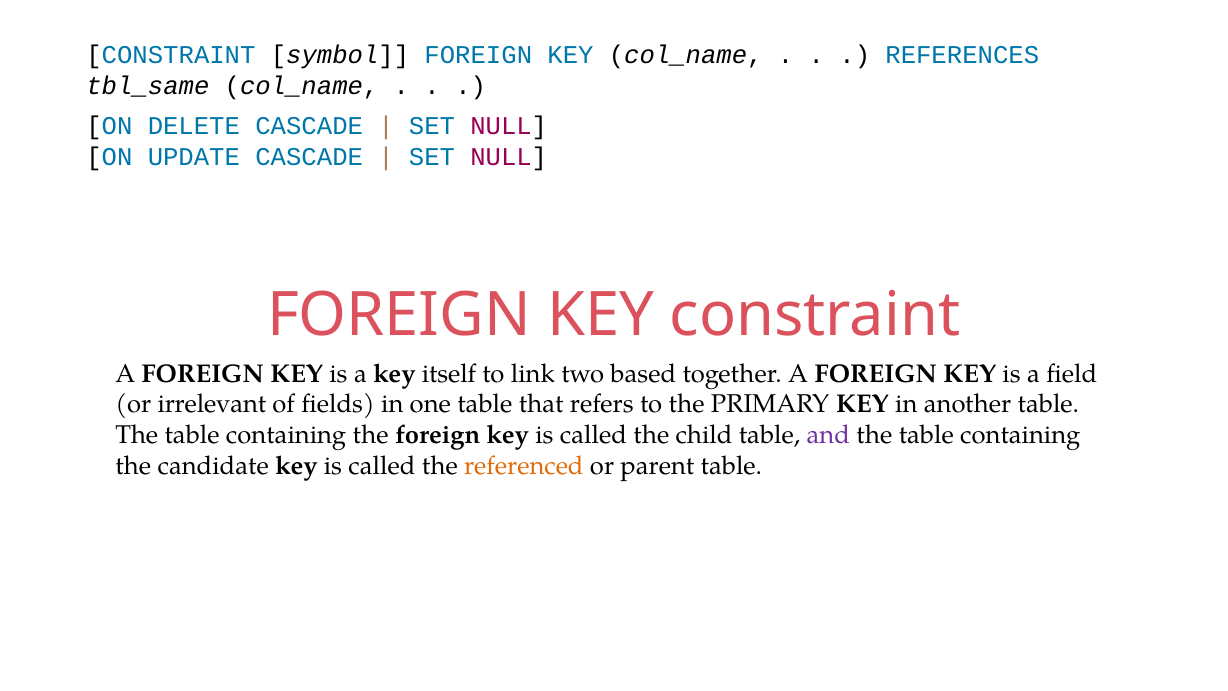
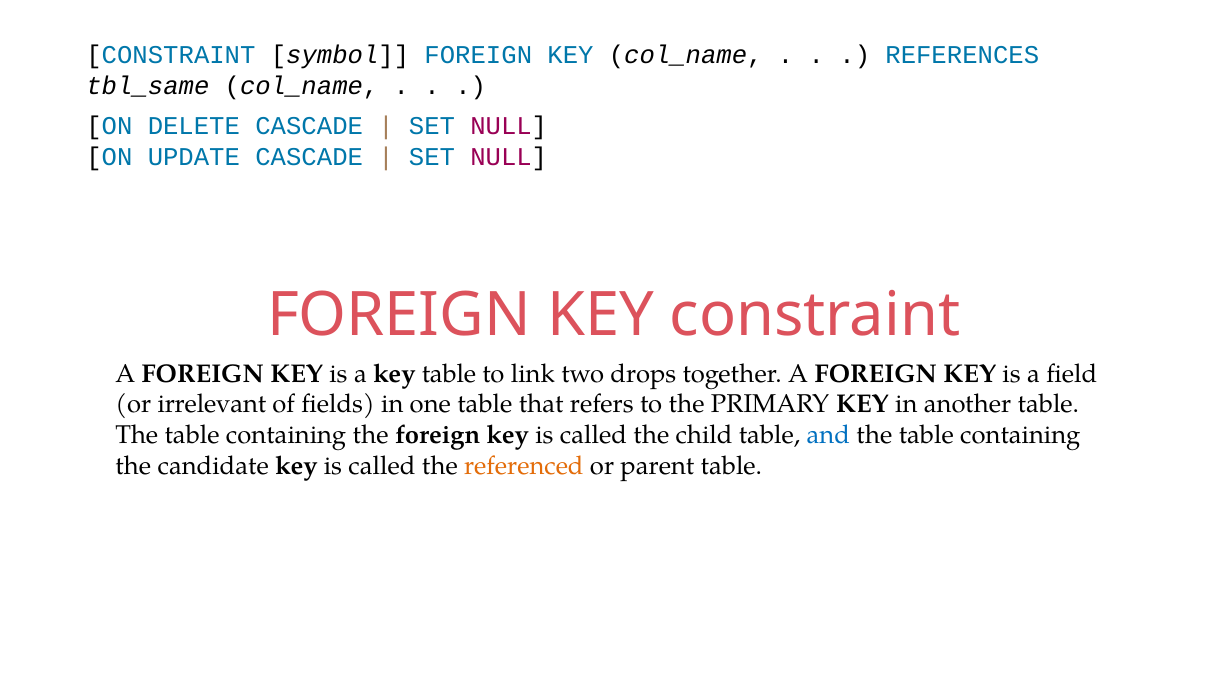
key itself: itself -> table
based: based -> drops
and colour: purple -> blue
